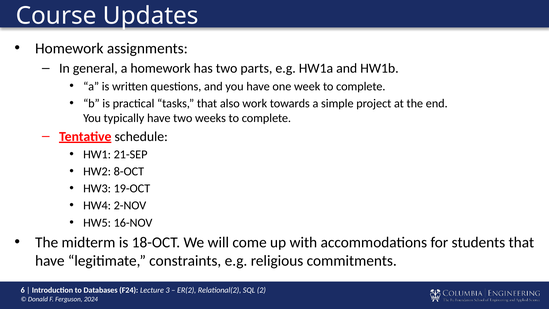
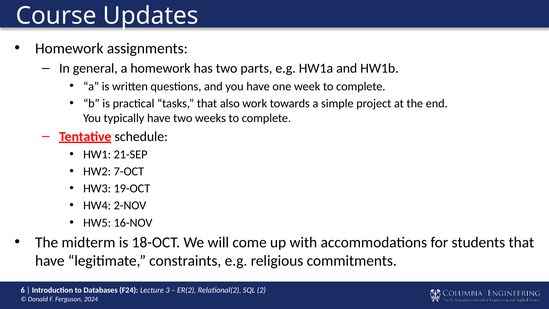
8-OCT: 8-OCT -> 7-OCT
